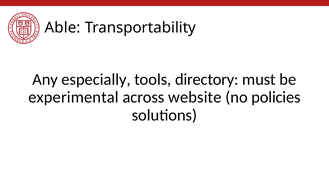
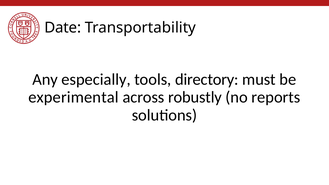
Able: Able -> Date
website: website -> robustly
policies: policies -> reports
